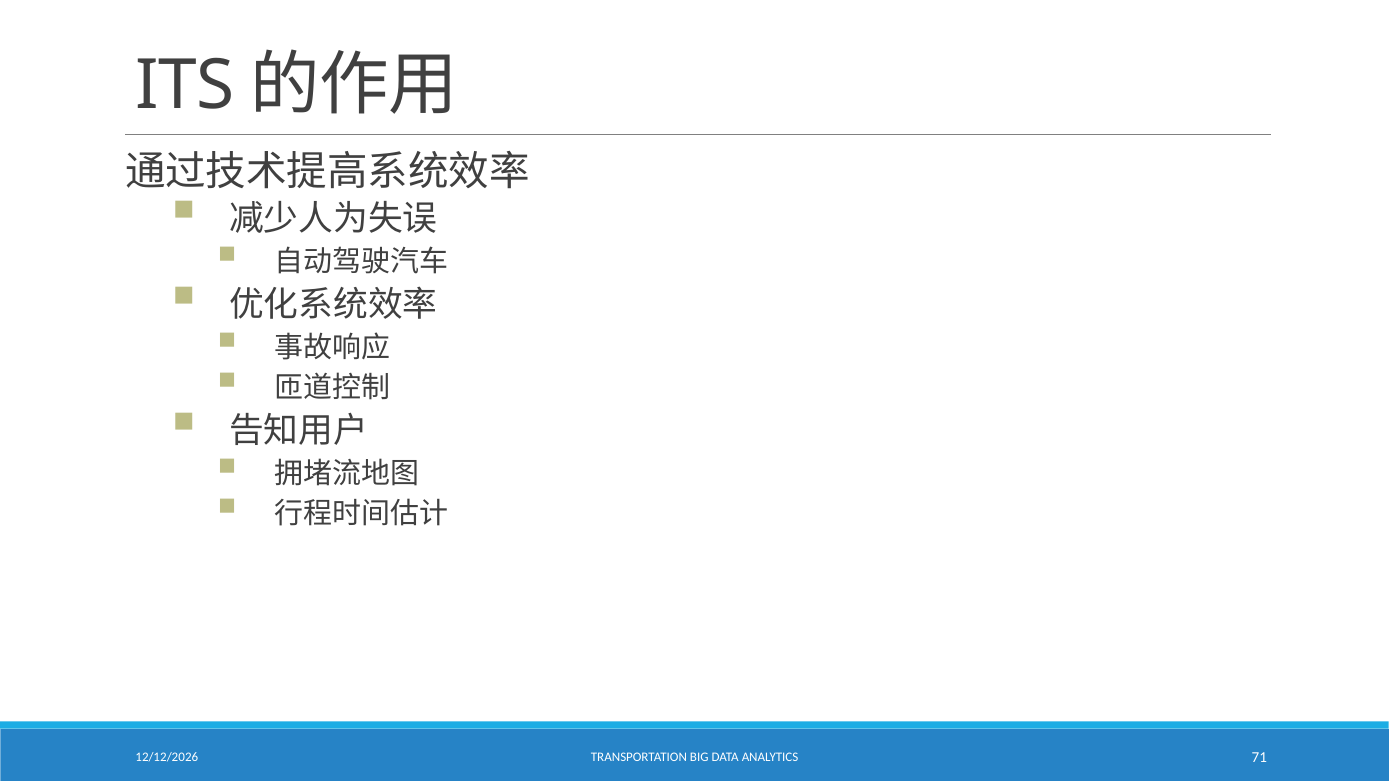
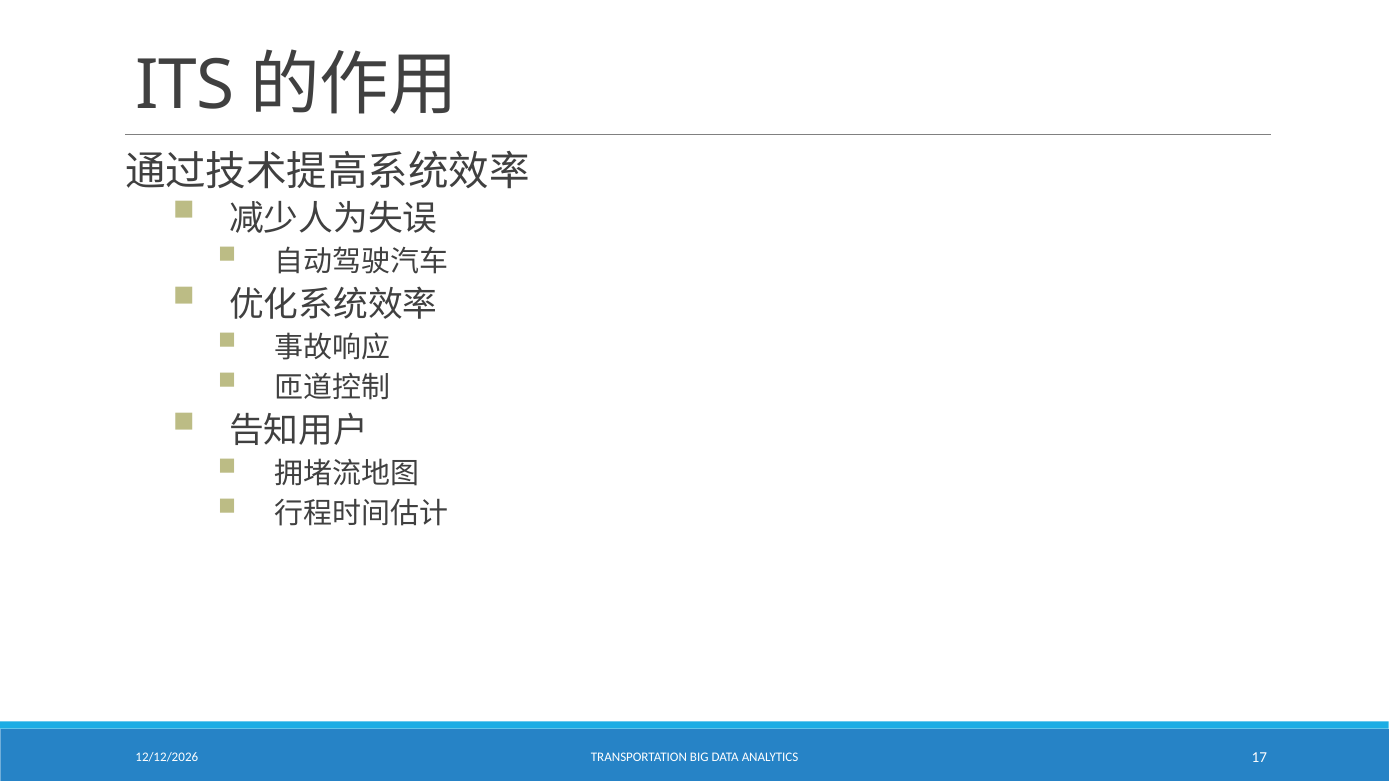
71: 71 -> 17
